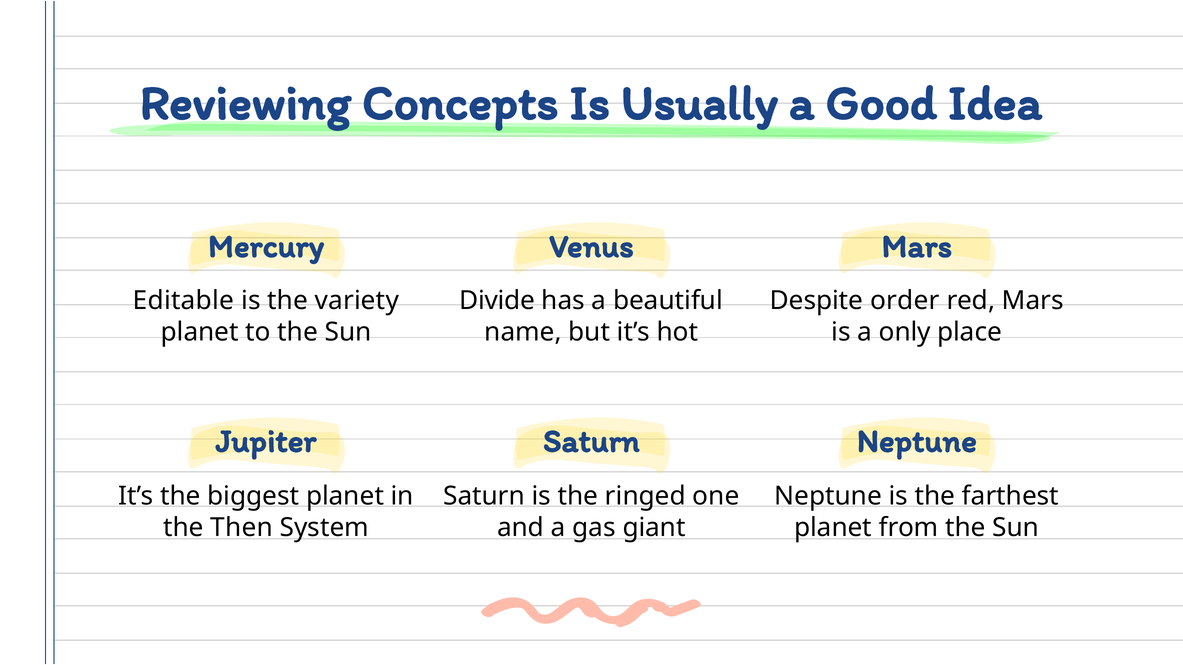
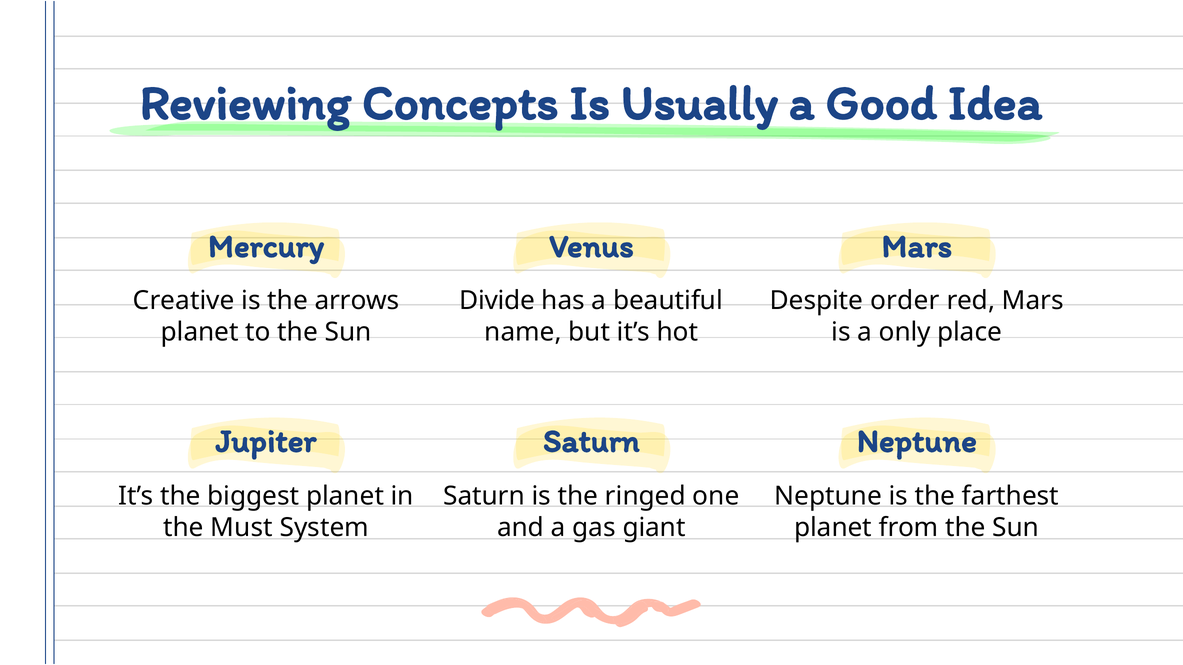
Editable: Editable -> Creative
variety: variety -> arrows
Then: Then -> Must
